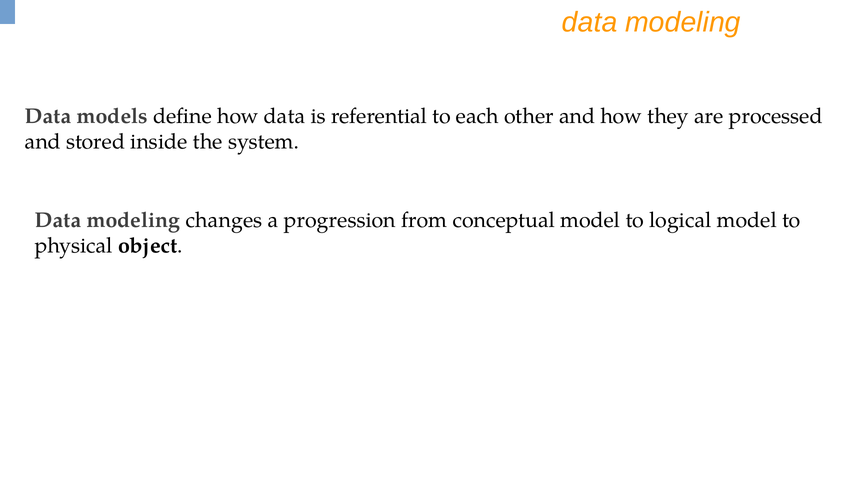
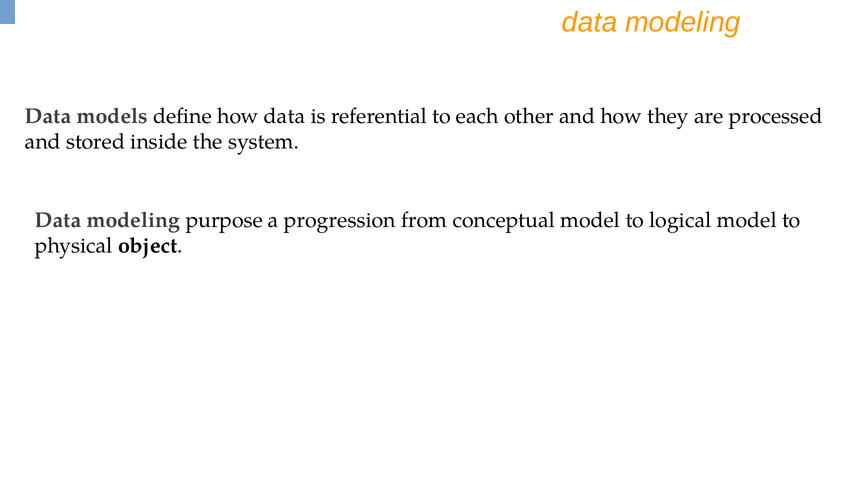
changes: changes -> purpose
